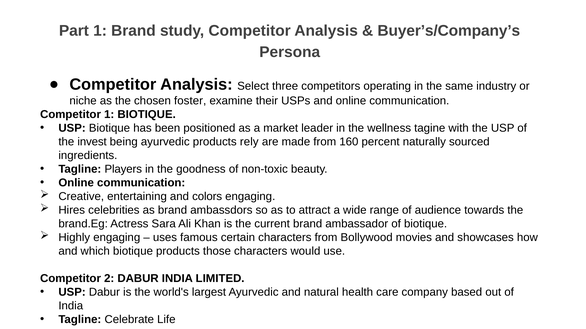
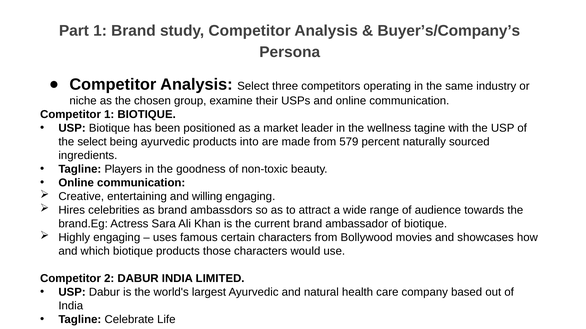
foster: foster -> group
the invest: invest -> select
rely: rely -> into
160: 160 -> 579
colors: colors -> willing
